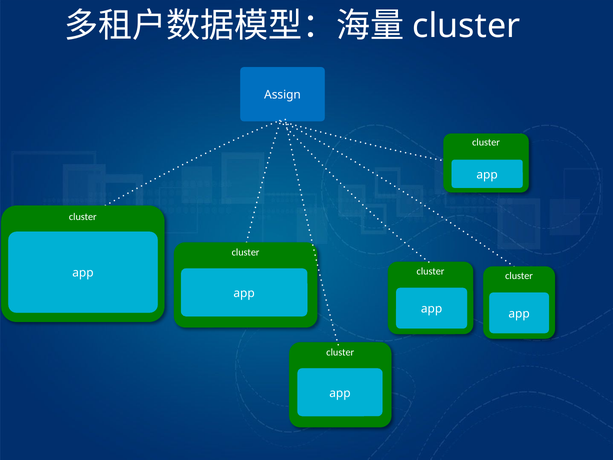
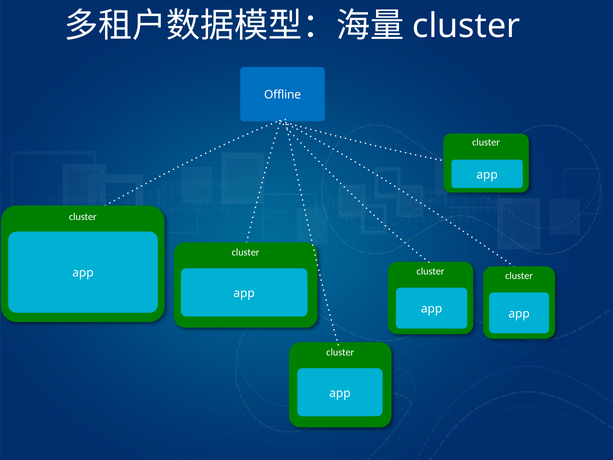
Assign: Assign -> Offline
